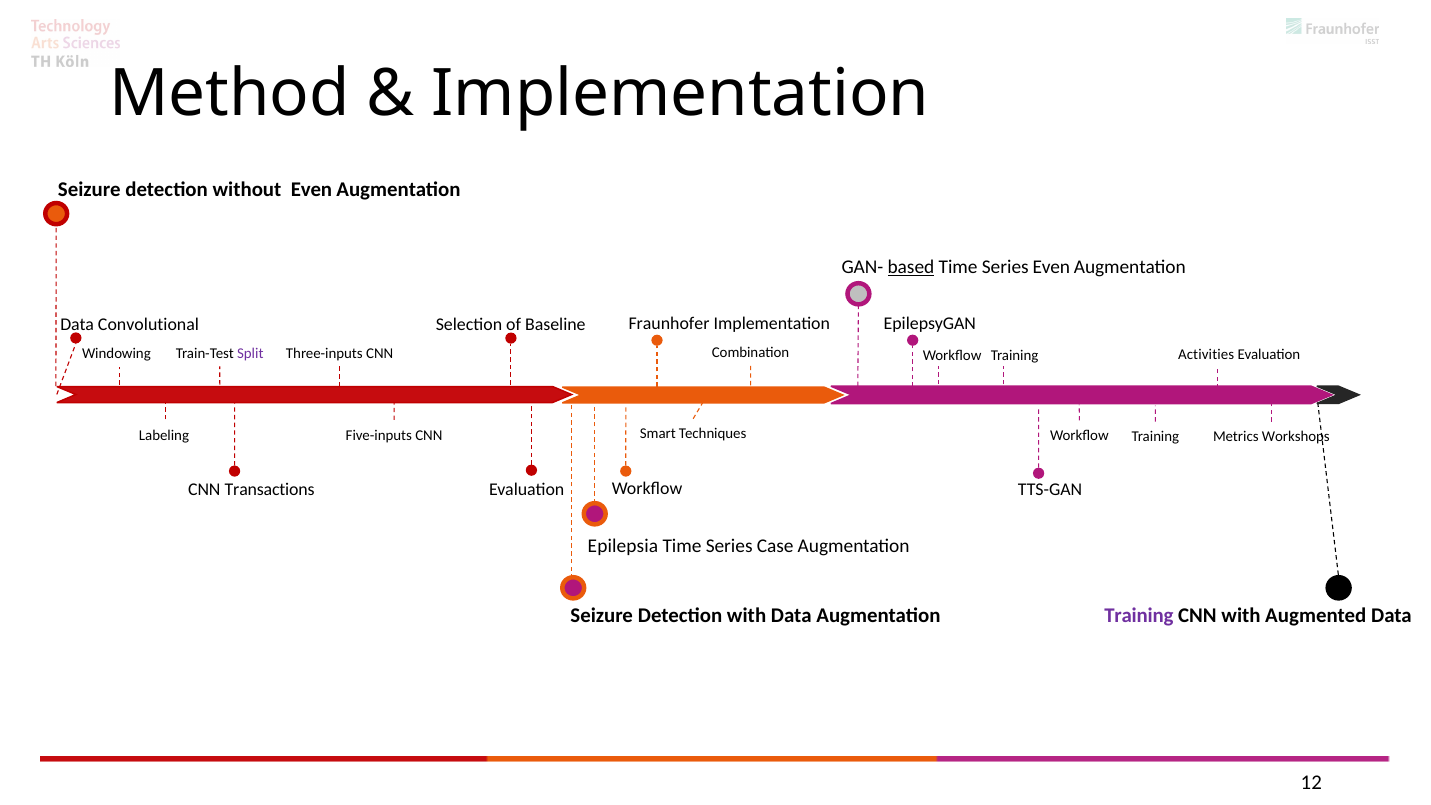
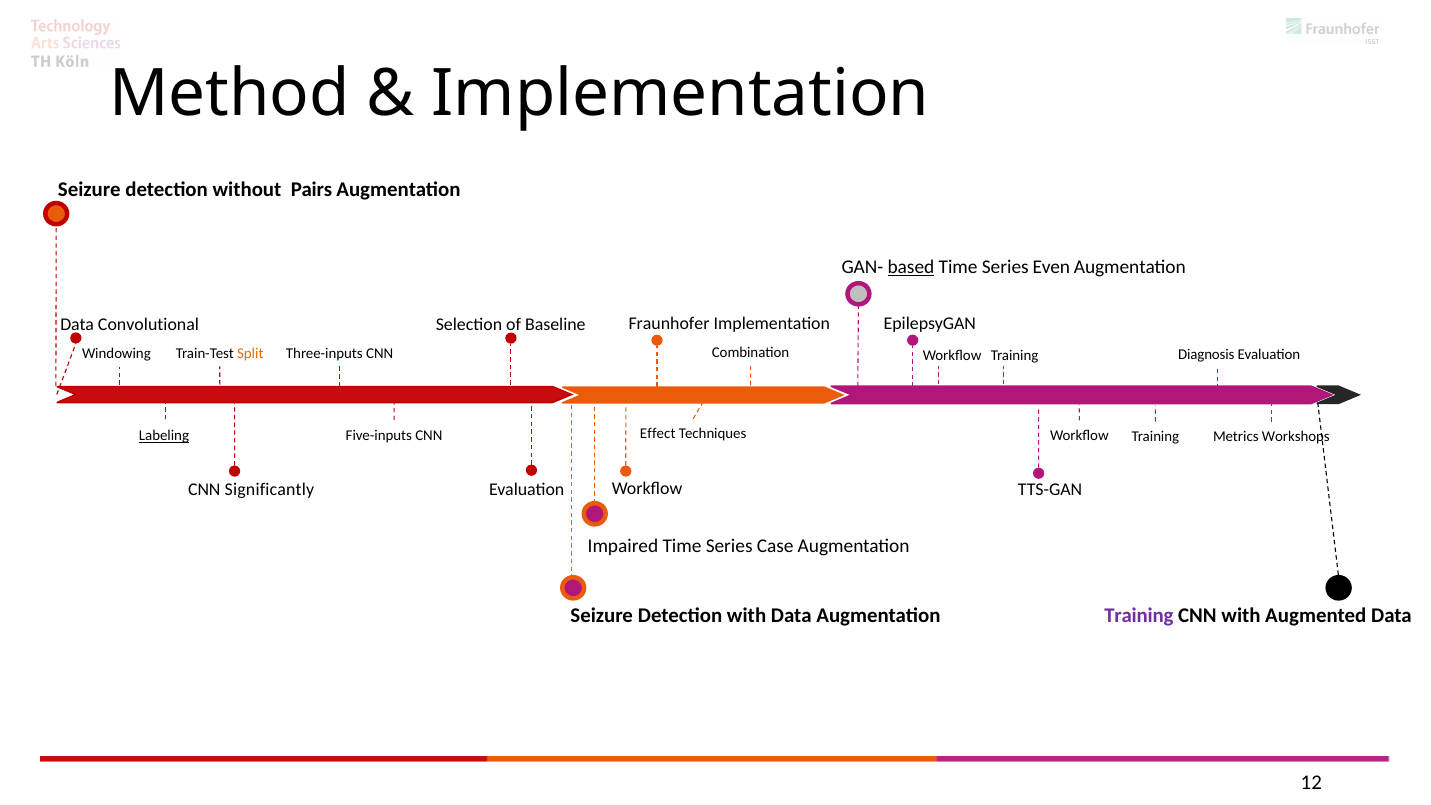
without Even: Even -> Pairs
Split colour: purple -> orange
Activities: Activities -> Diagnosis
Smart: Smart -> Effect
Labeling underline: none -> present
Transactions: Transactions -> Significantly
Epilepsia: Epilepsia -> Impaired
